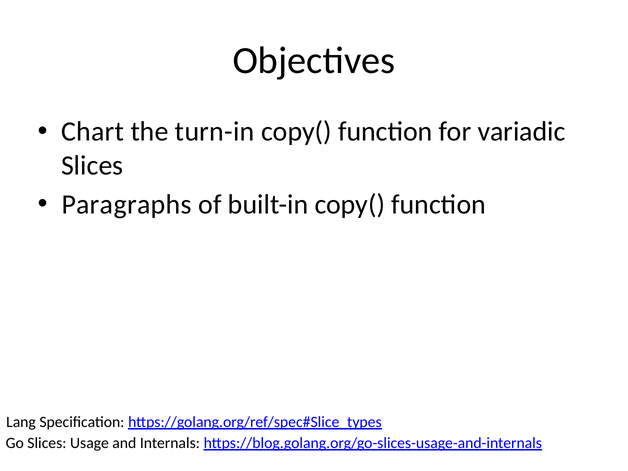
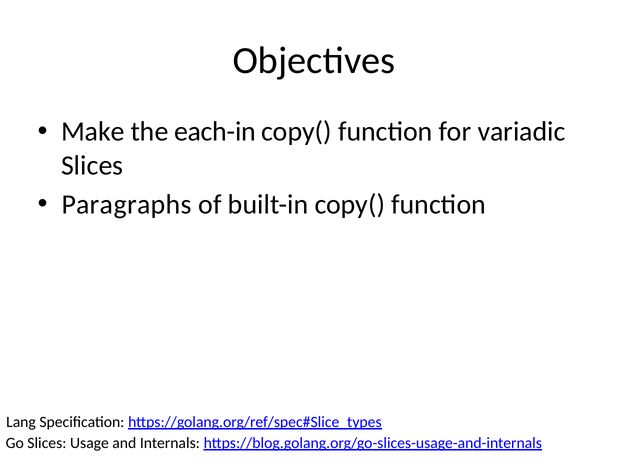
Chart: Chart -> Make
turn-in: turn-in -> each-in
